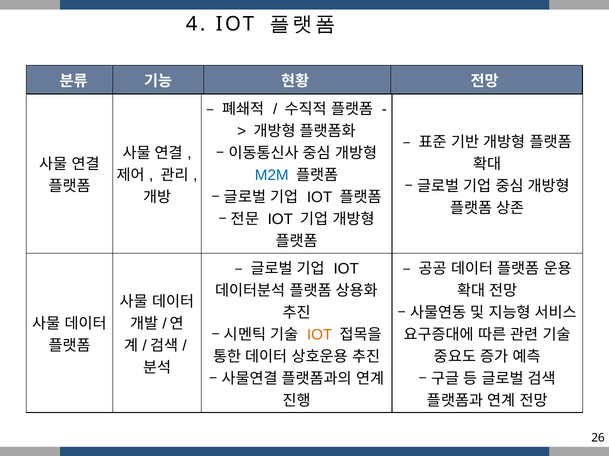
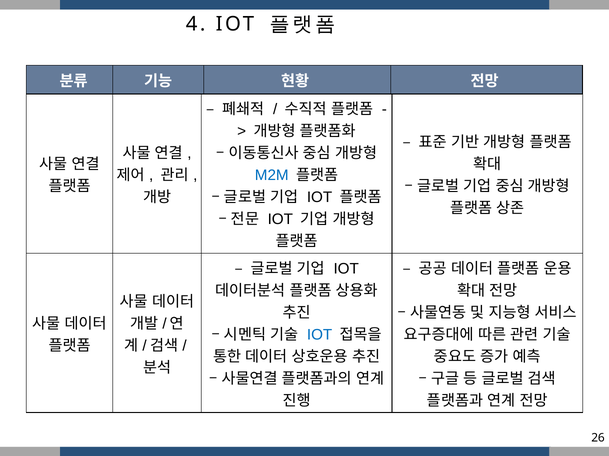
IOT at (320, 335) colour: orange -> blue
